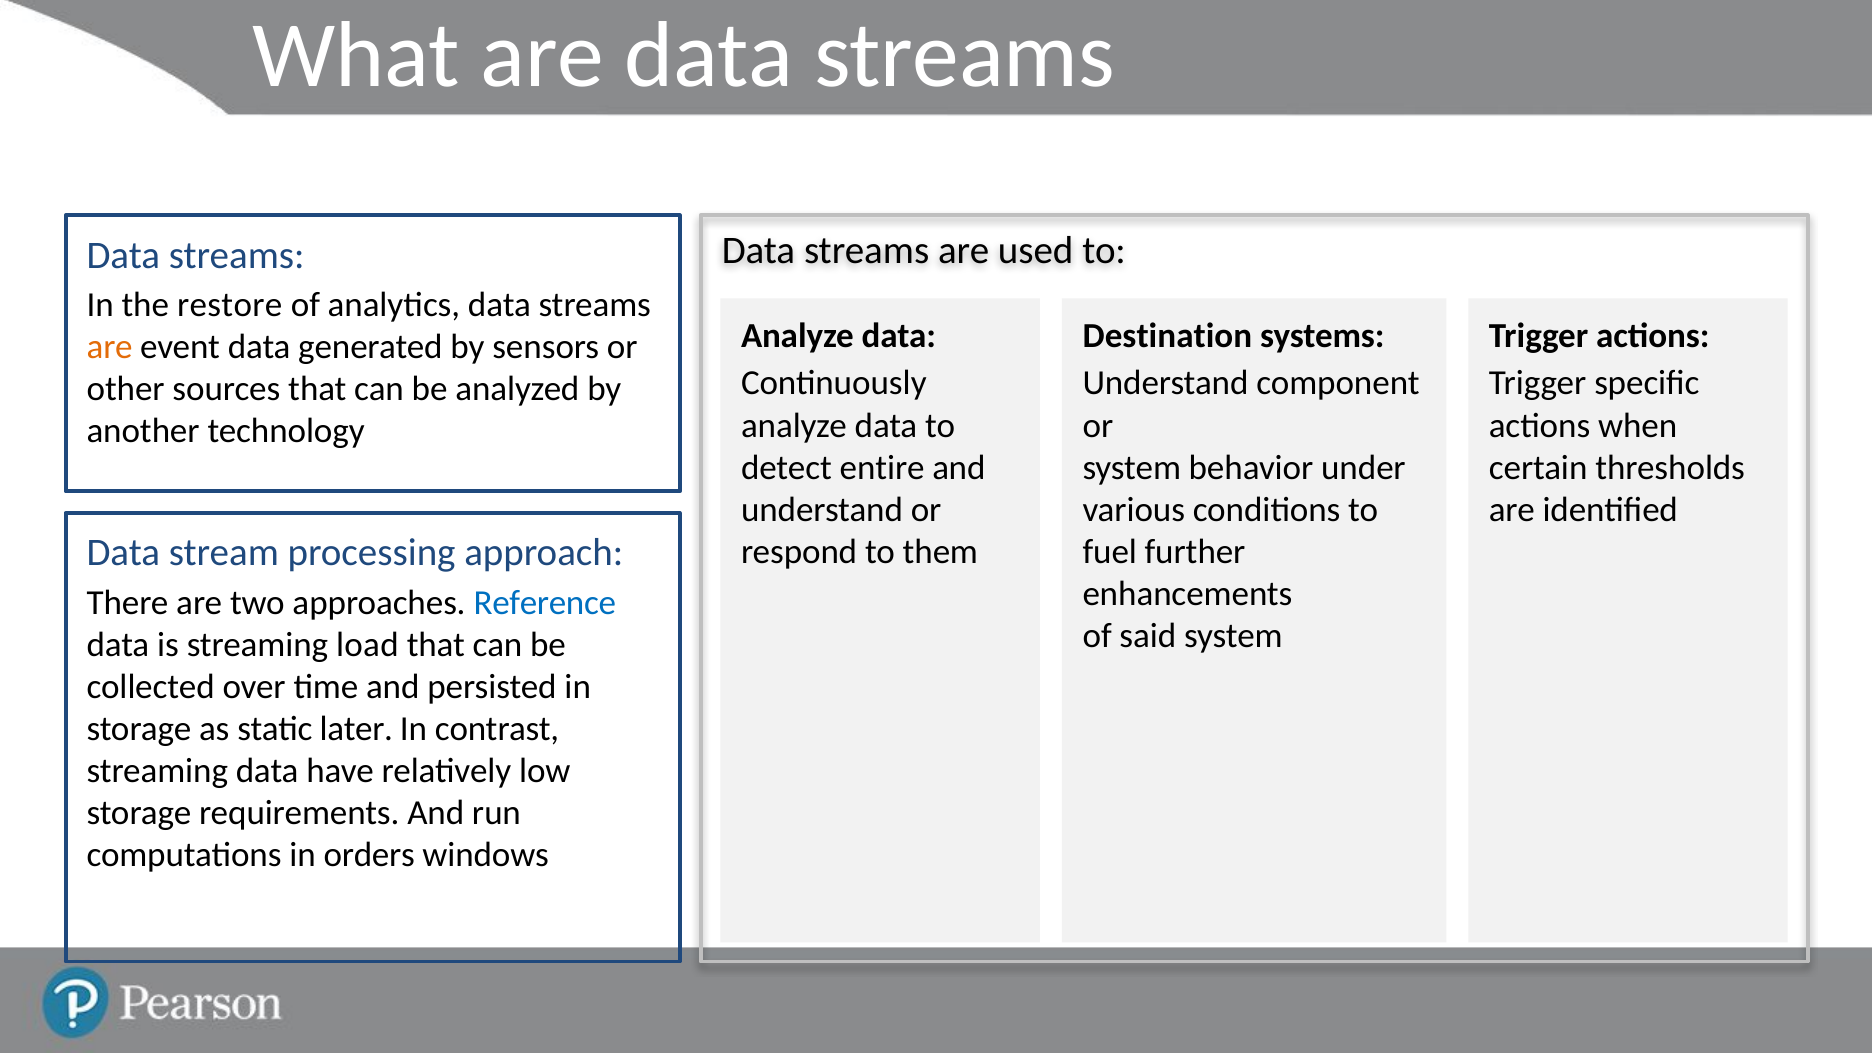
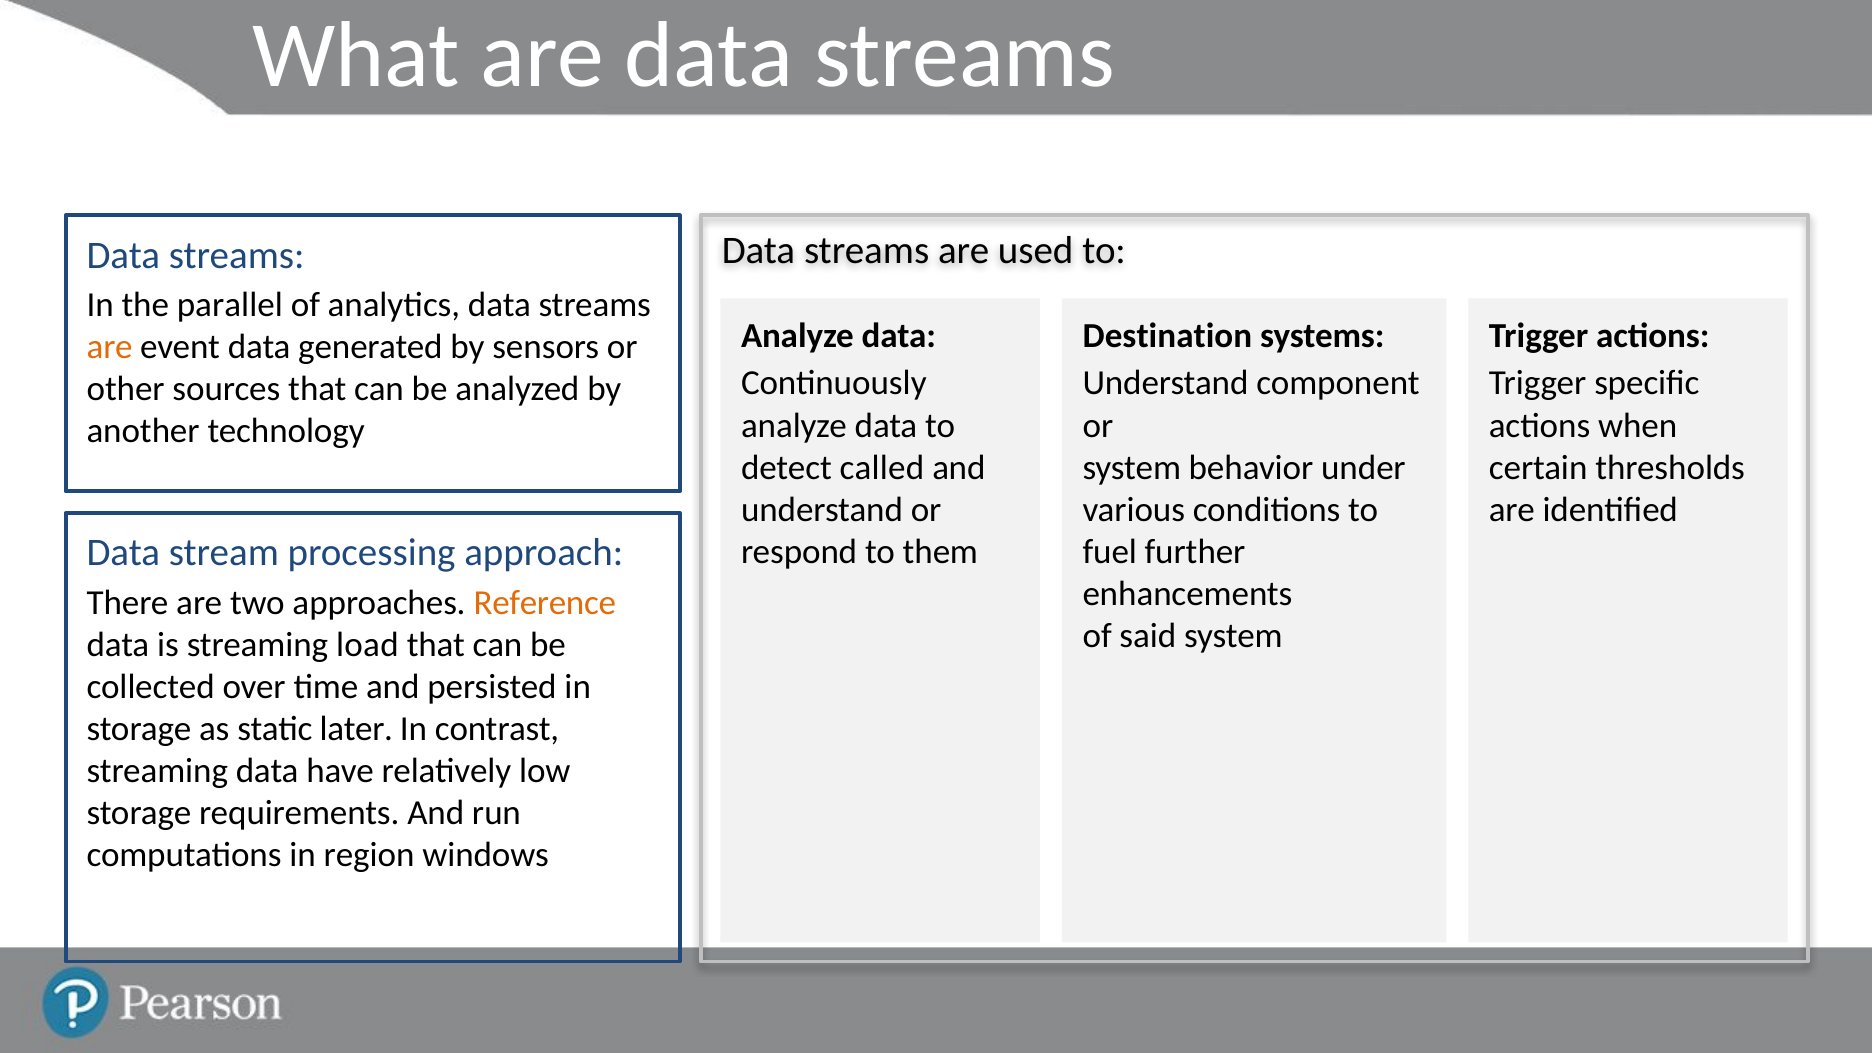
restore: restore -> parallel
entire: entire -> called
Reference colour: blue -> orange
orders: orders -> region
